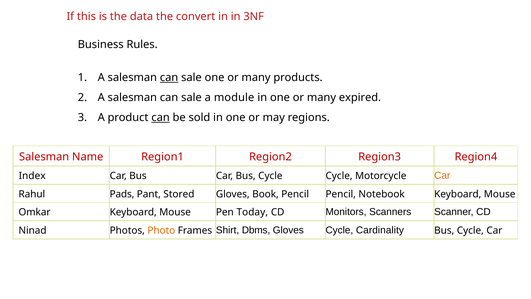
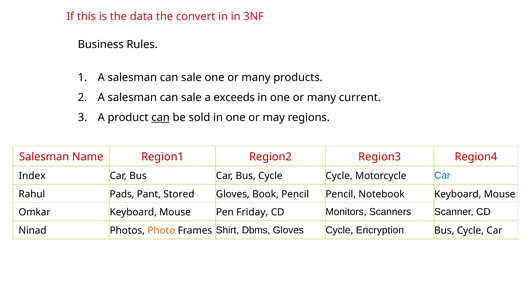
can at (169, 78) underline: present -> none
module: module -> exceeds
expired: expired -> current
Car at (442, 175) colour: orange -> blue
Today: Today -> Friday
Cardinality: Cardinality -> Encryption
